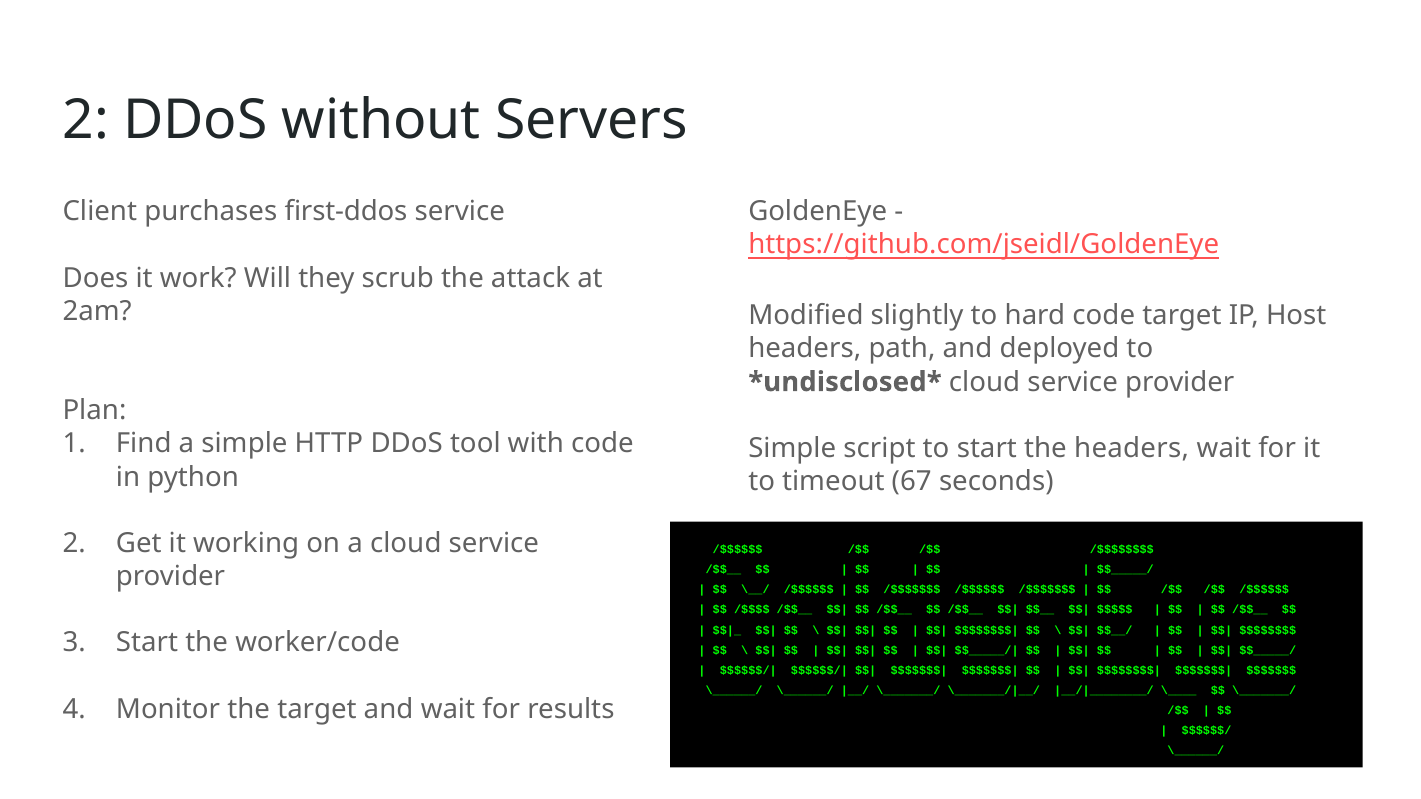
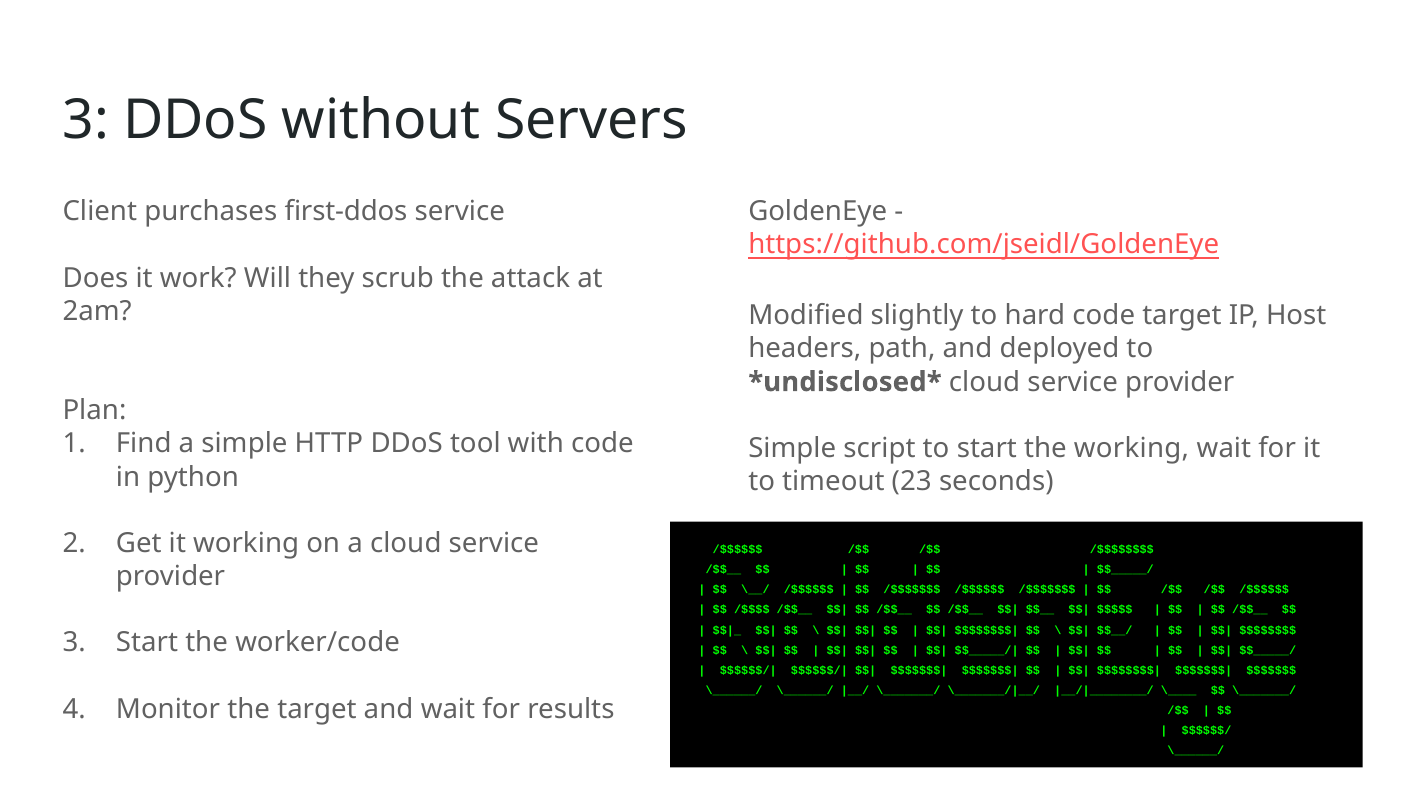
2 at (86, 120): 2 -> 3
the headers: headers -> working
67: 67 -> 23
